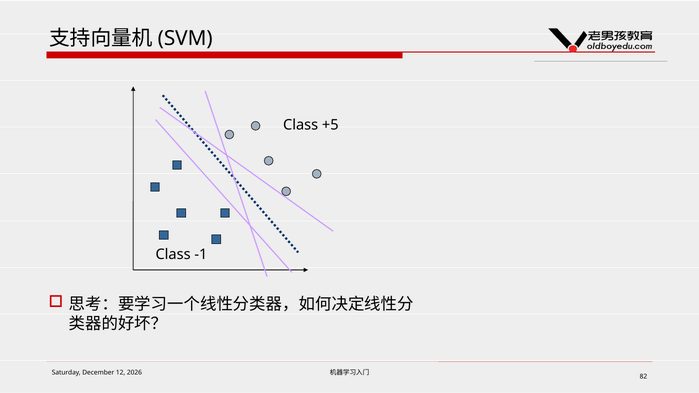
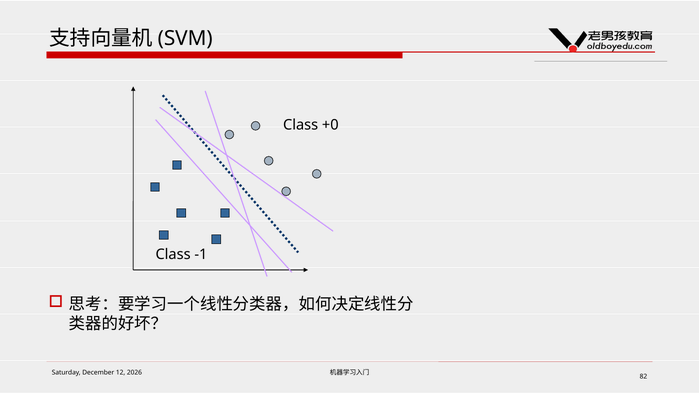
+5: +5 -> +0
